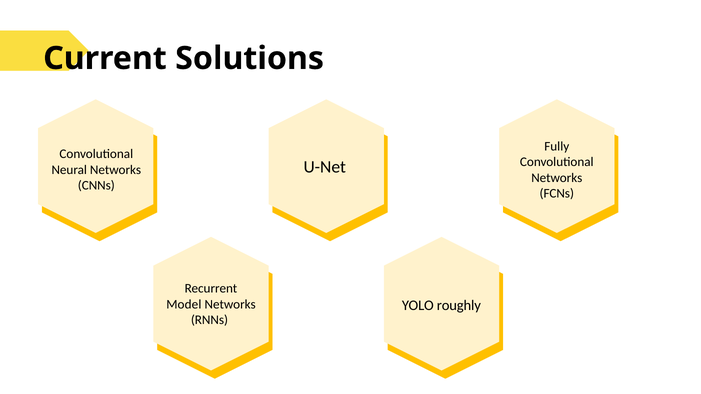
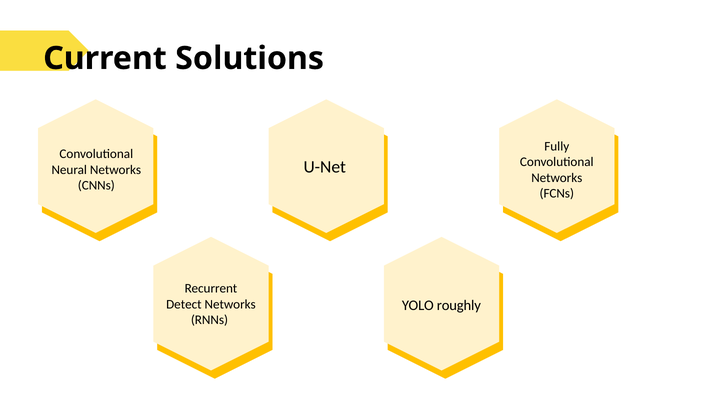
Model: Model -> Detect
